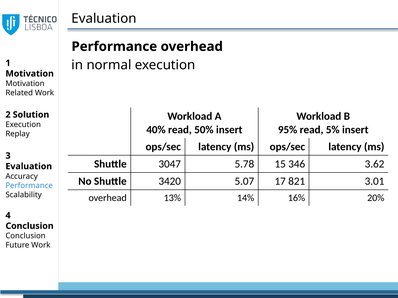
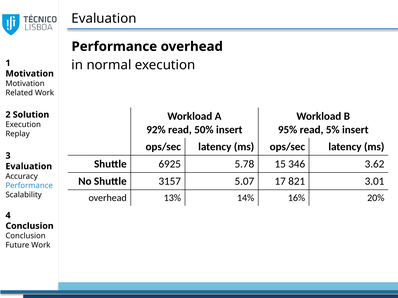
40%: 40% -> 92%
3047: 3047 -> 6925
3420: 3420 -> 3157
